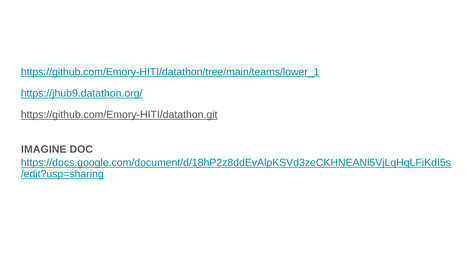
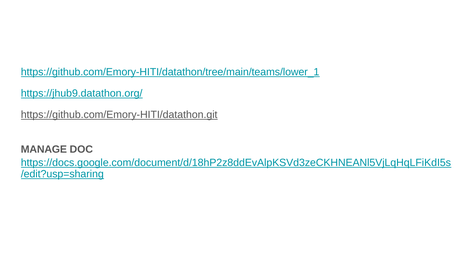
IMAGINE: IMAGINE -> MANAGE
